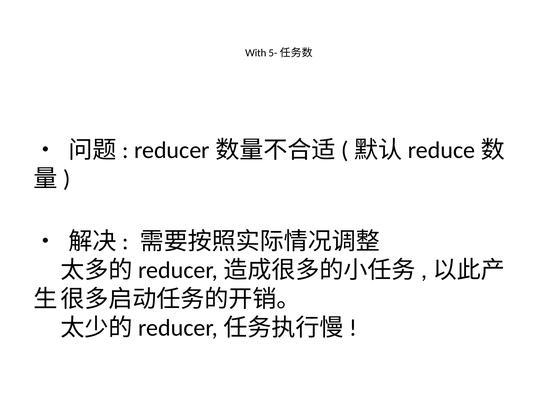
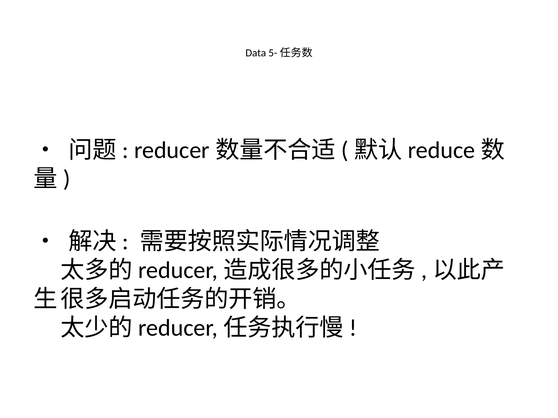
With: With -> Data
